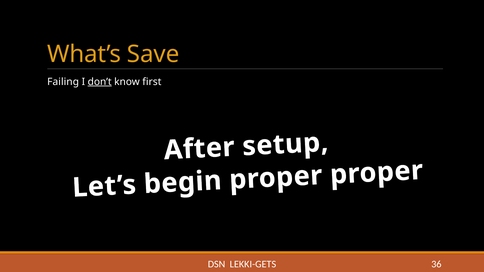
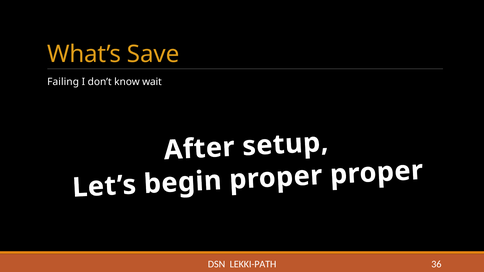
don’t underline: present -> none
first: first -> wait
LEKKI-GETS: LEKKI-GETS -> LEKKI-PATH
